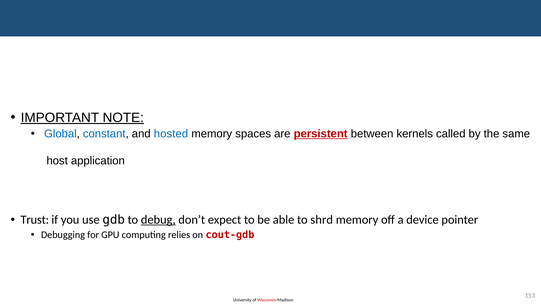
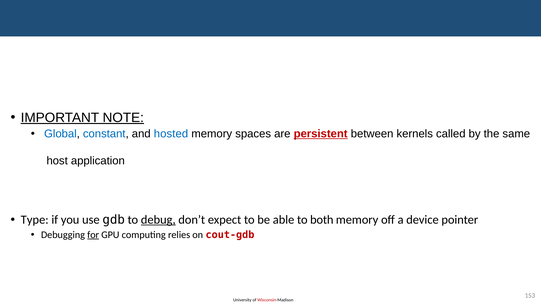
Trust: Trust -> Type
shrd: shrd -> both
for underline: none -> present
